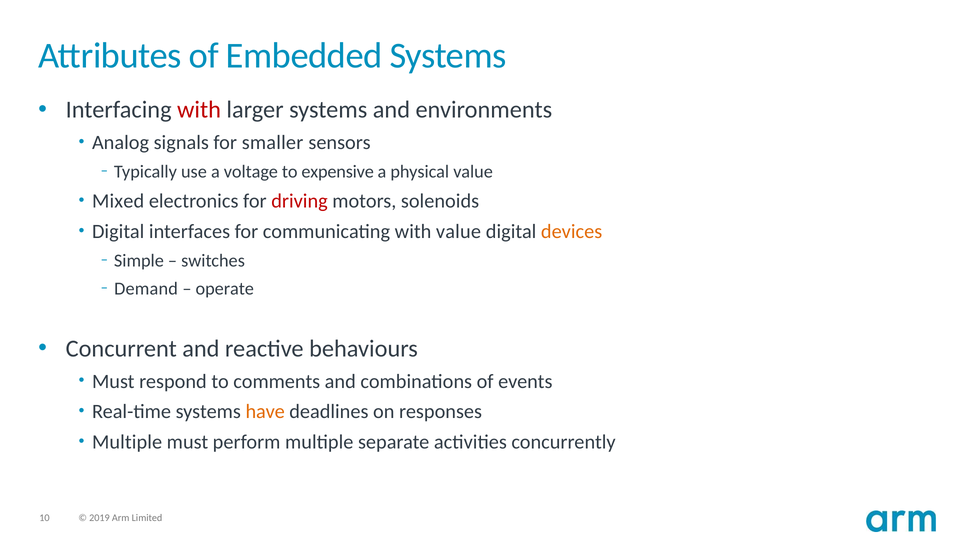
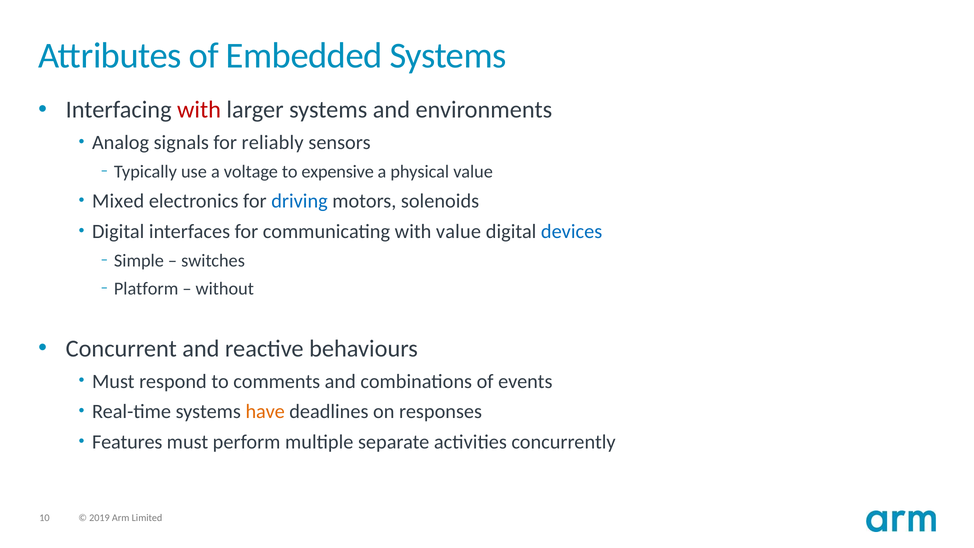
smaller: smaller -> reliably
driving colour: red -> blue
devices colour: orange -> blue
Demand: Demand -> Platform
operate: operate -> without
Multiple at (127, 442): Multiple -> Features
